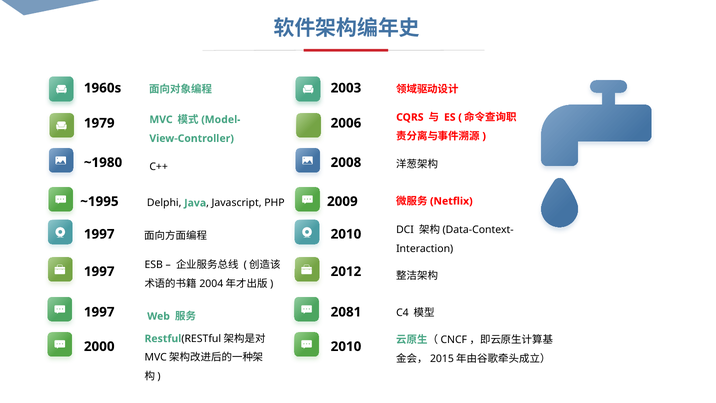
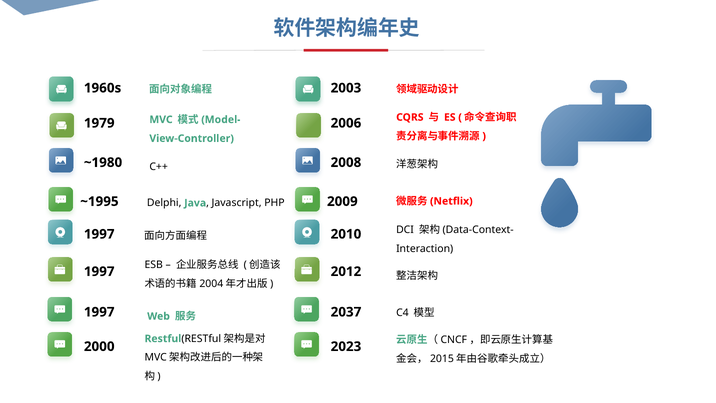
2081: 2081 -> 2037
2010 at (346, 346): 2010 -> 2023
